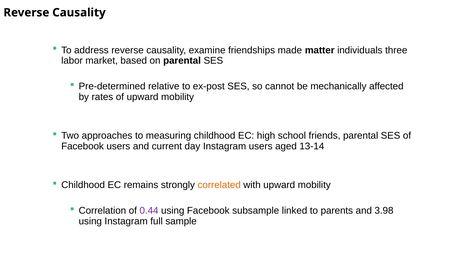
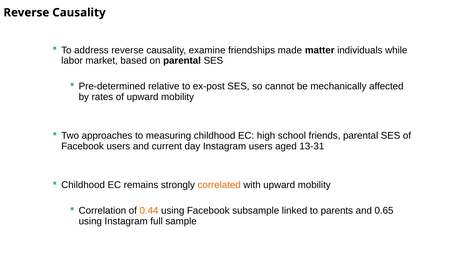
three: three -> while
13-14: 13-14 -> 13-31
0.44 colour: purple -> orange
3.98: 3.98 -> 0.65
